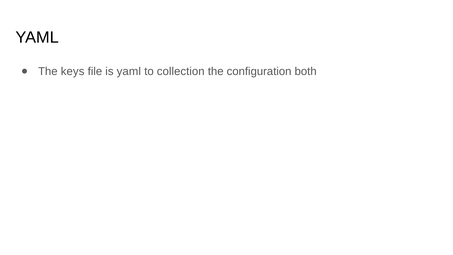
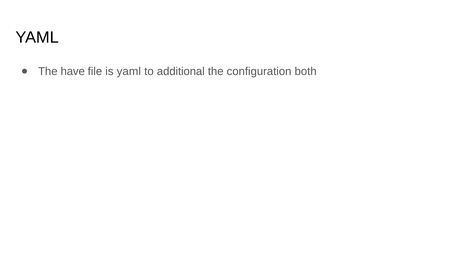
keys: keys -> have
collection: collection -> additional
